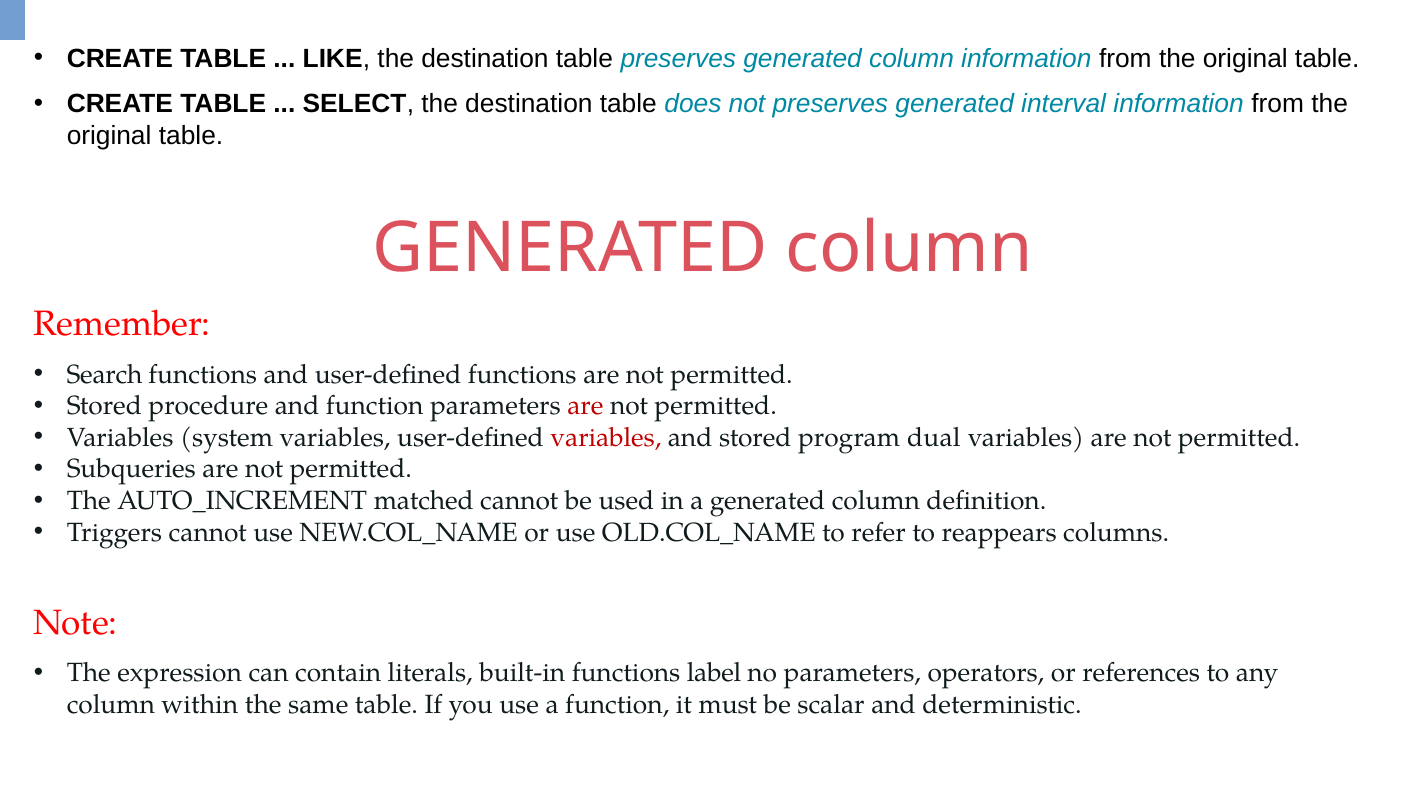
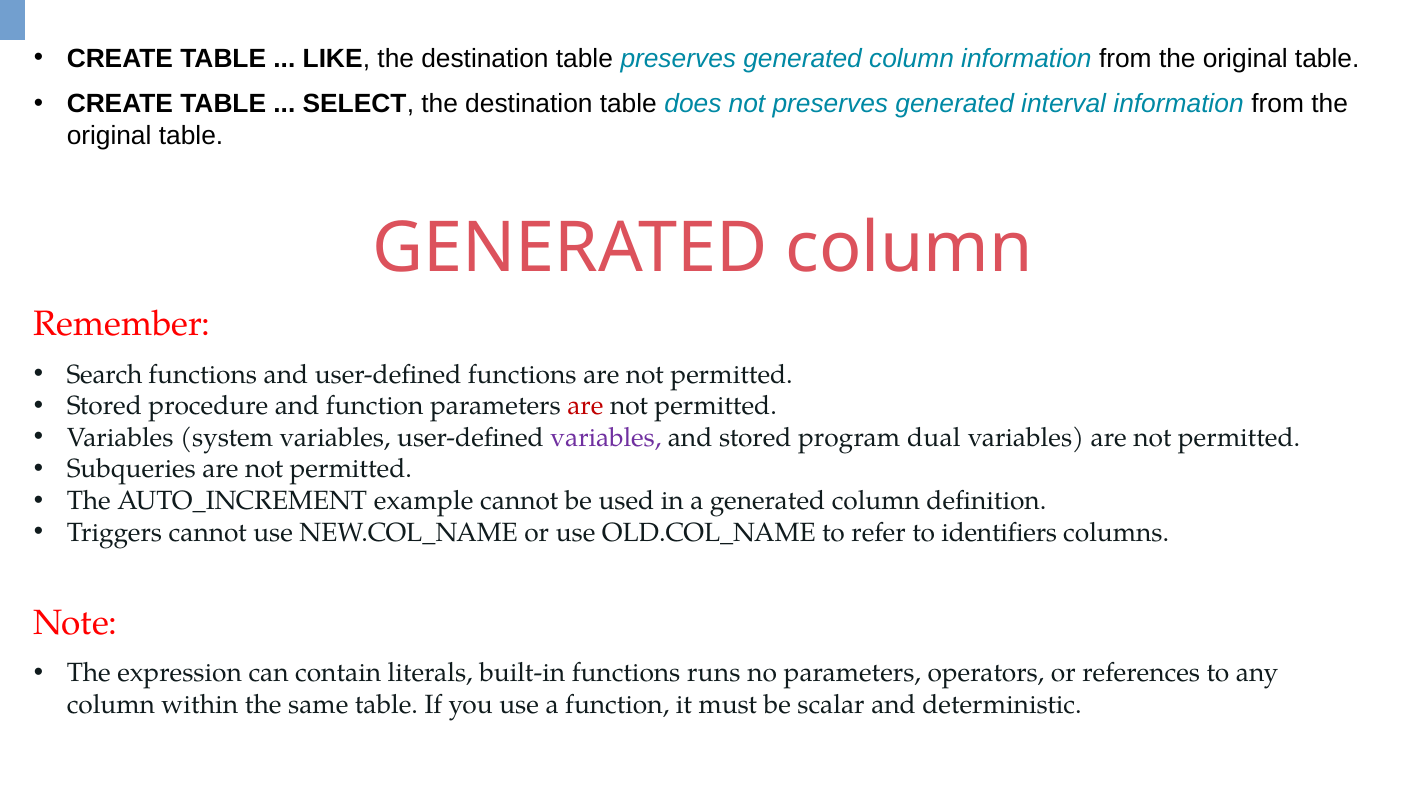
variables at (606, 438) colour: red -> purple
matched: matched -> example
reappears: reappears -> identifiers
label: label -> runs
